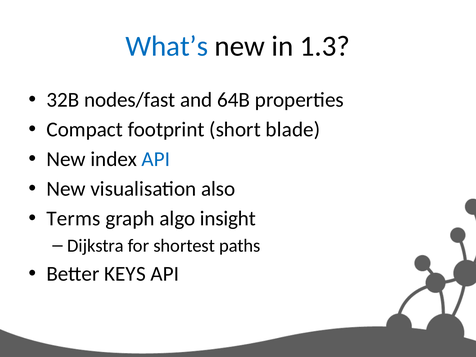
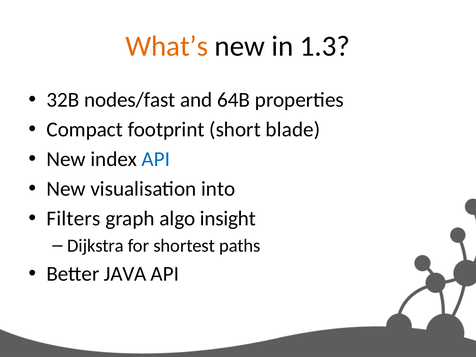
What’s colour: blue -> orange
also: also -> into
Terms: Terms -> Filters
KEYS: KEYS -> JAVA
